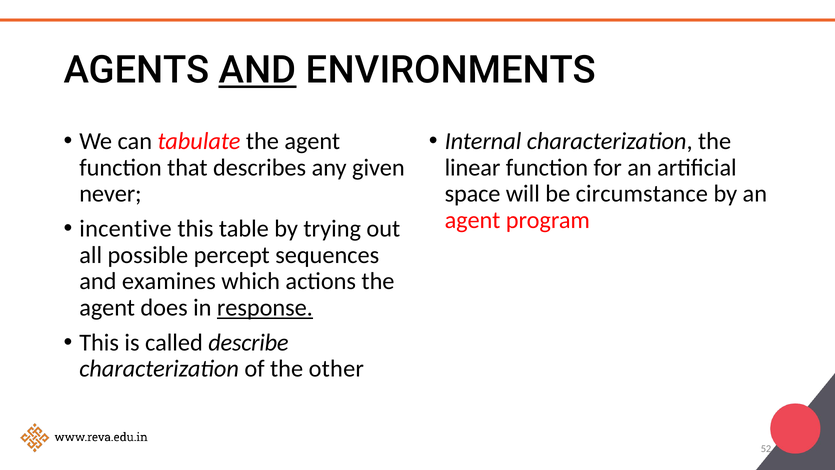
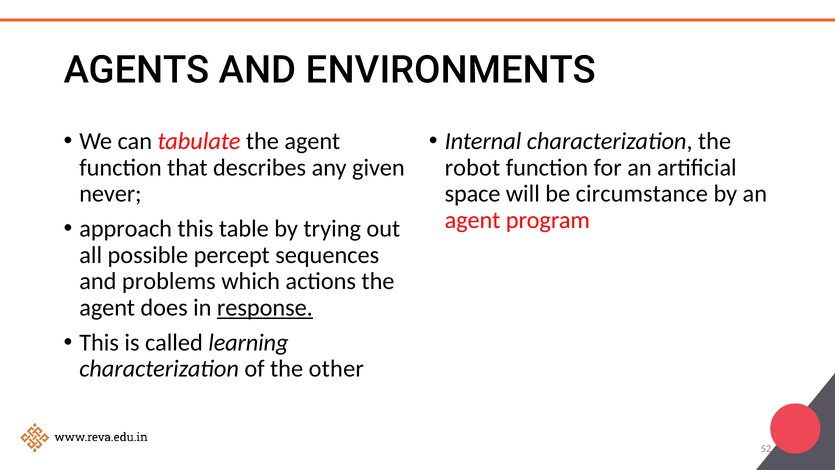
AND at (258, 70) underline: present -> none
linear: linear -> robot
incentive: incentive -> approach
examines: examines -> problems
describe: describe -> learning
